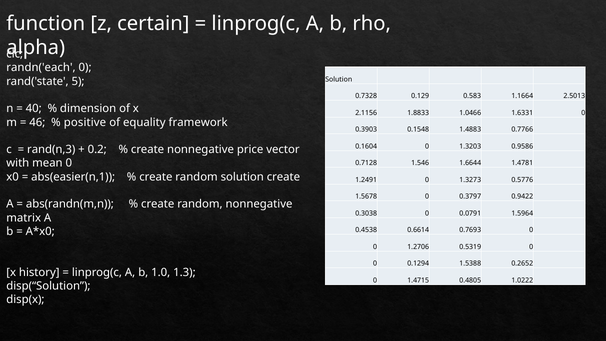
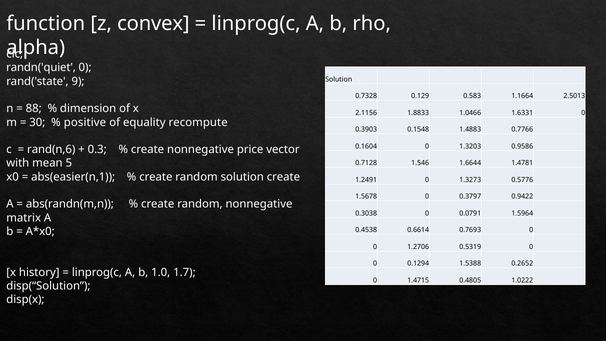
certain: certain -> convex
randn('each: randn('each -> randn('quiet
5: 5 -> 9
40: 40 -> 88
46: 46 -> 30
framework: framework -> recompute
rand(n,3: rand(n,3 -> rand(n,6
0.2: 0.2 -> 0.3
mean 0: 0 -> 5
1.3: 1.3 -> 1.7
